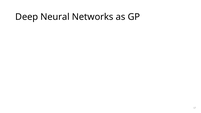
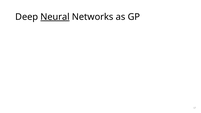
Neural underline: none -> present
